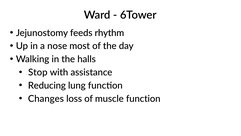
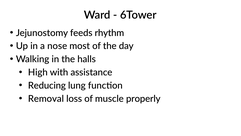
Stop: Stop -> High
Changes: Changes -> Removal
muscle function: function -> properly
